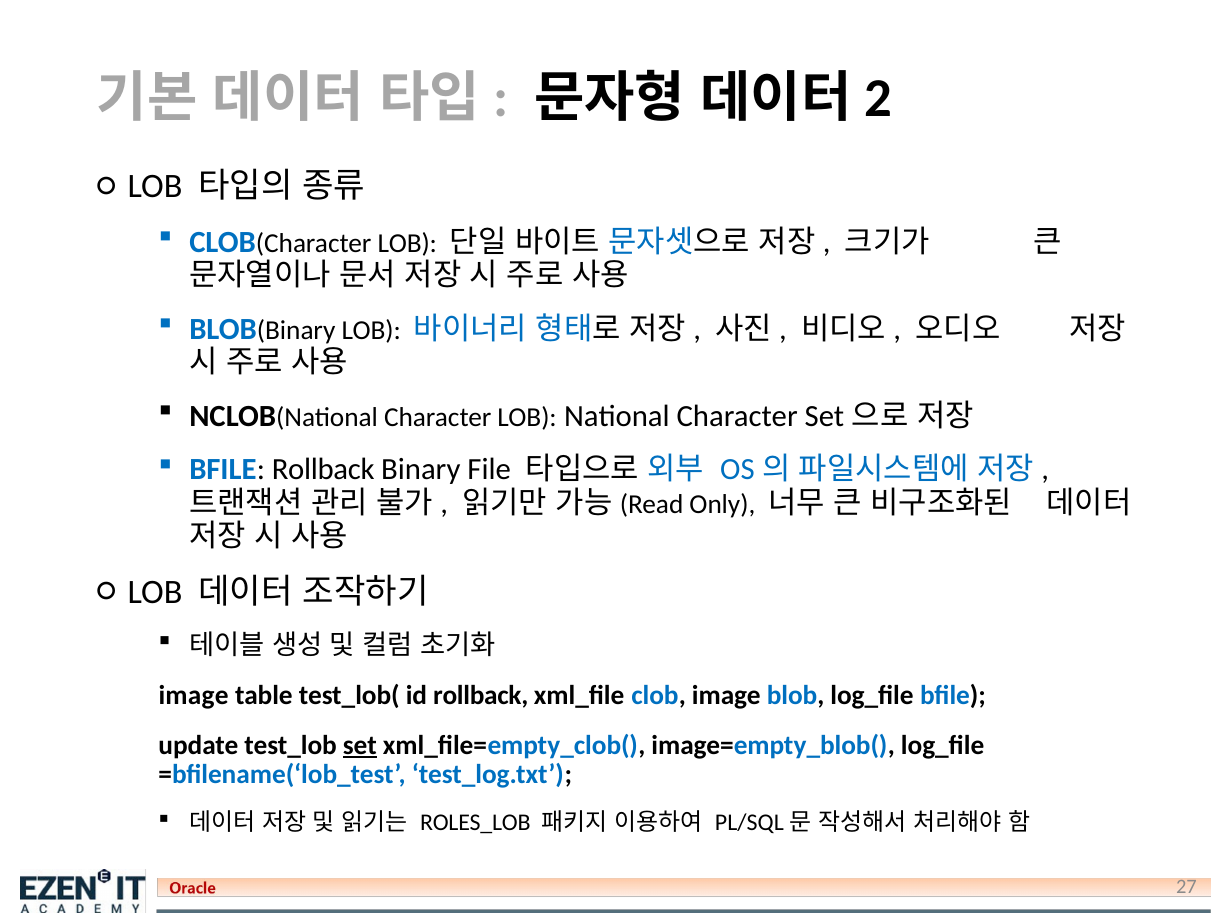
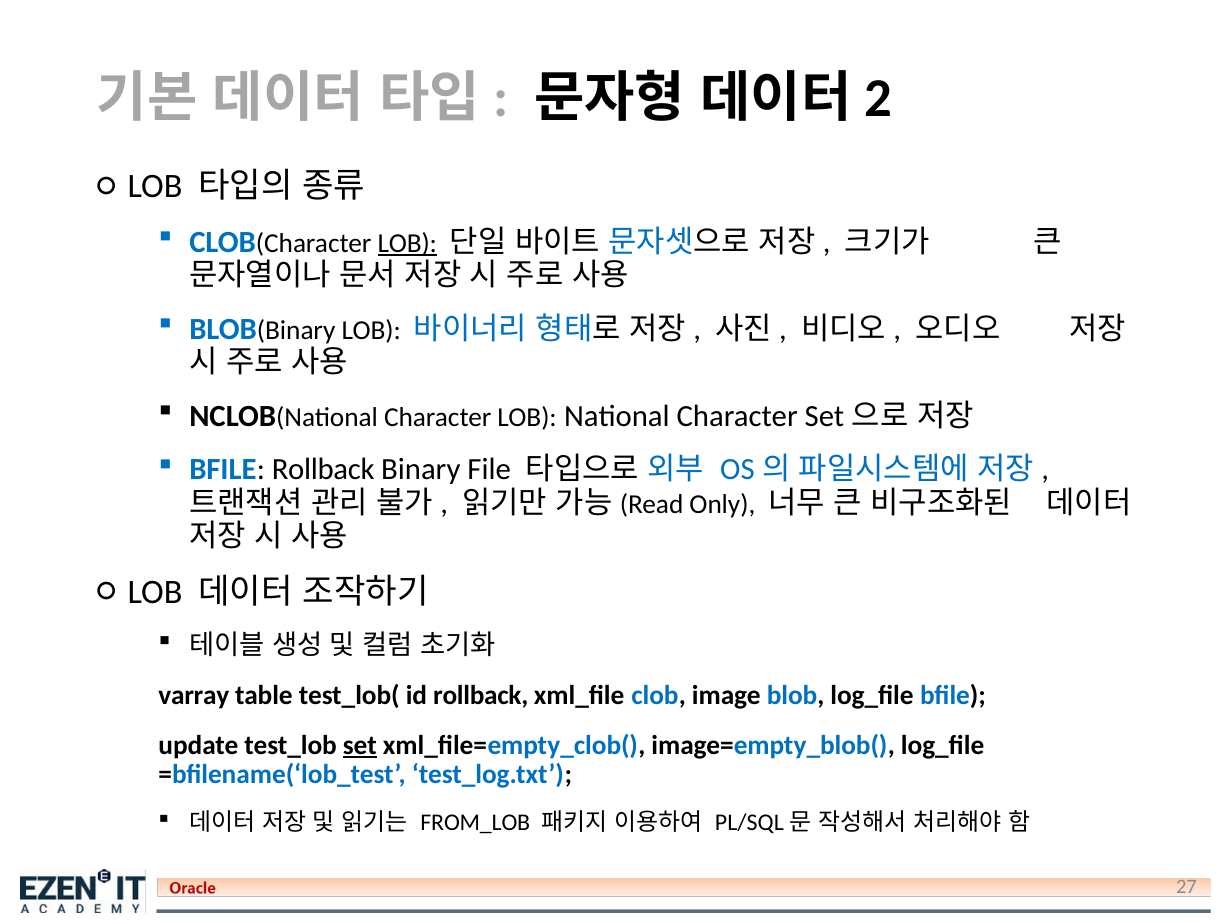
LOB at (407, 243) underline: none -> present
image at (194, 696): image -> varray
ROLES_LOB: ROLES_LOB -> FROM_LOB
